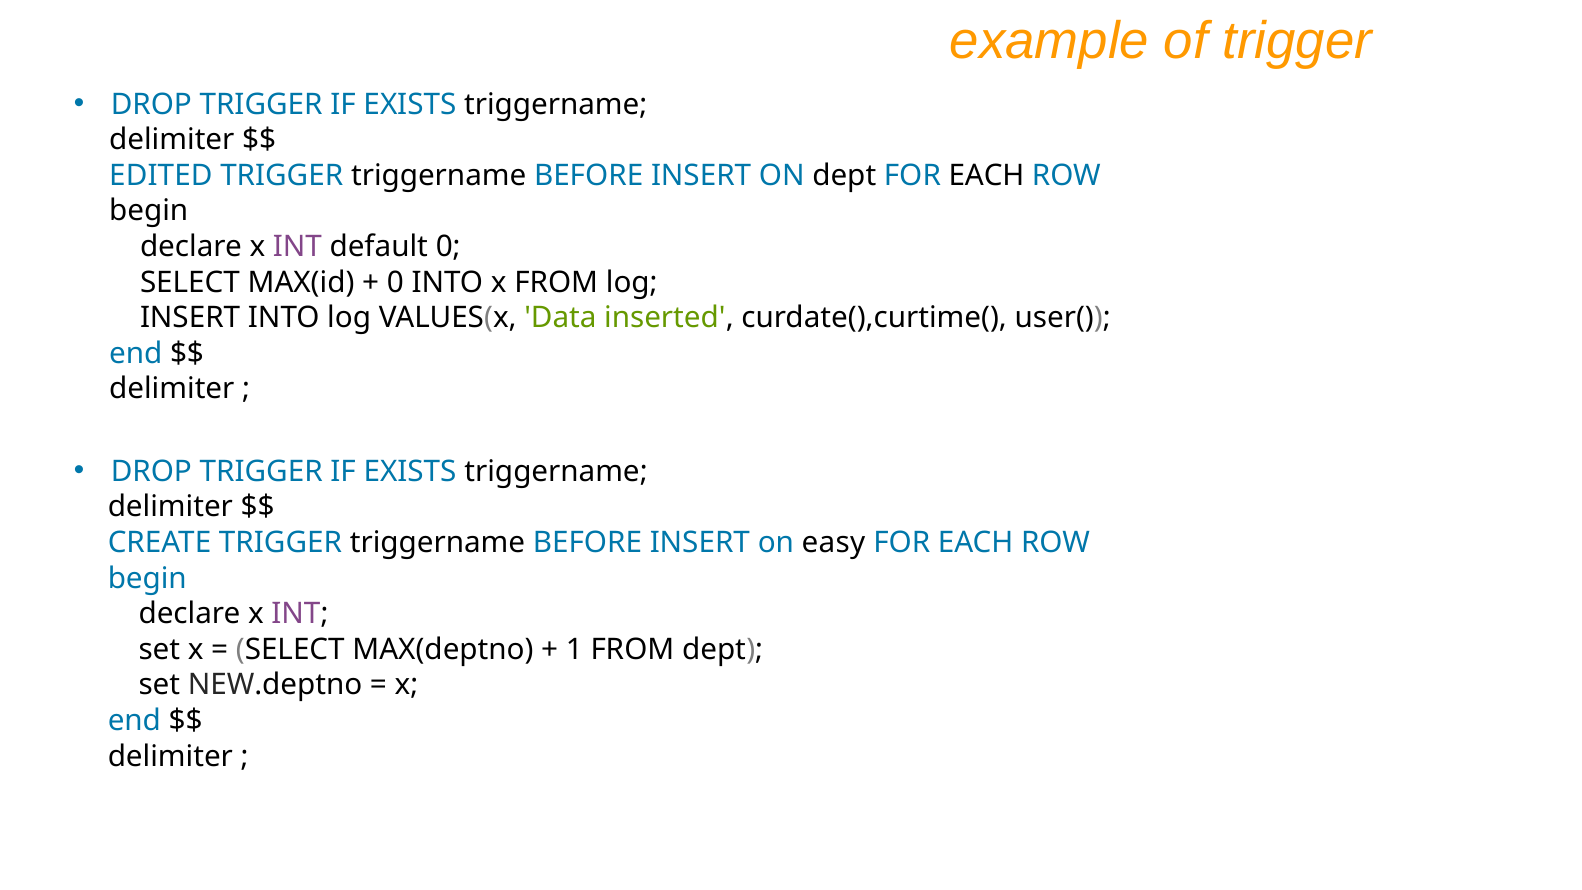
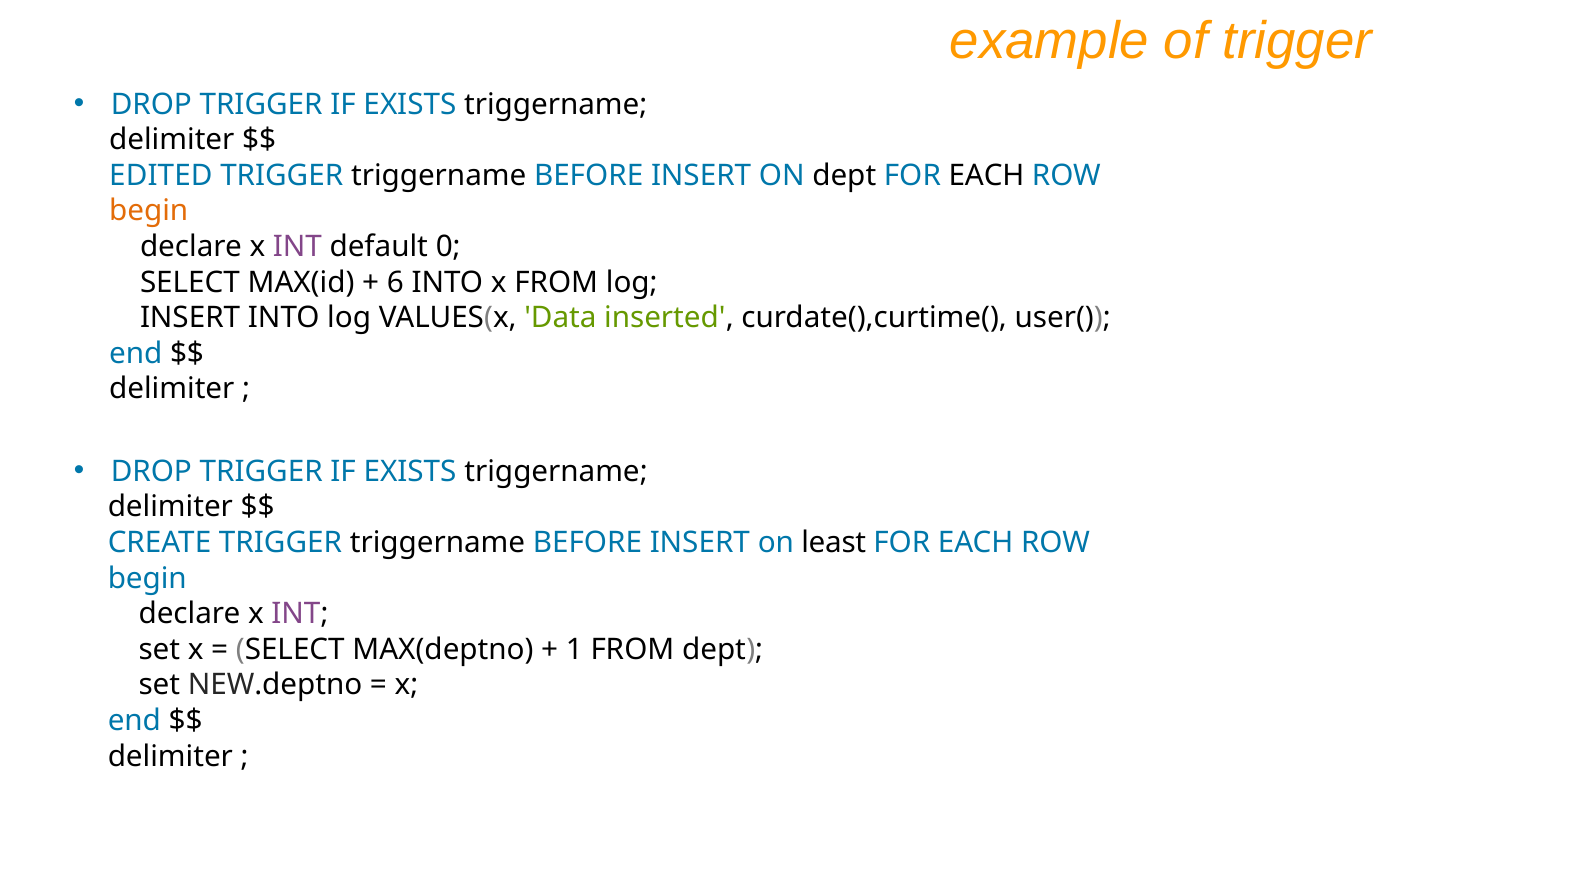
begin at (149, 211) colour: black -> orange
0 at (395, 282): 0 -> 6
easy: easy -> least
